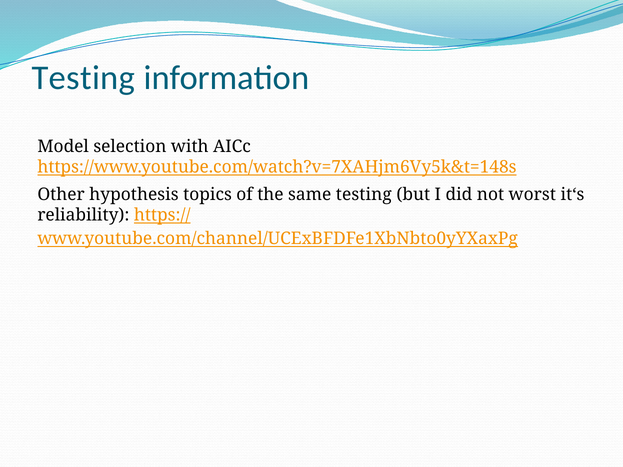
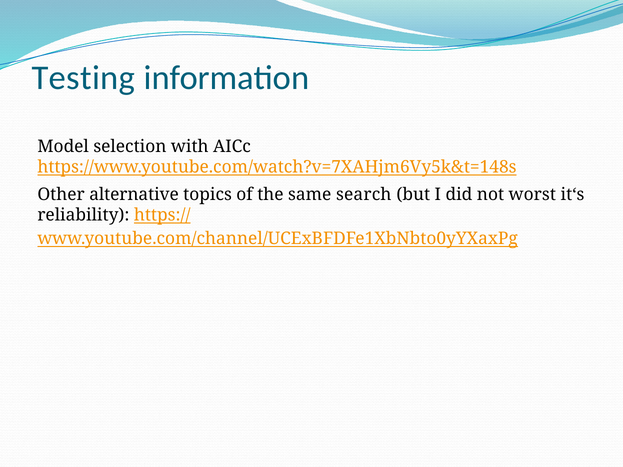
hypothesis: hypothesis -> alternative
same testing: testing -> search
